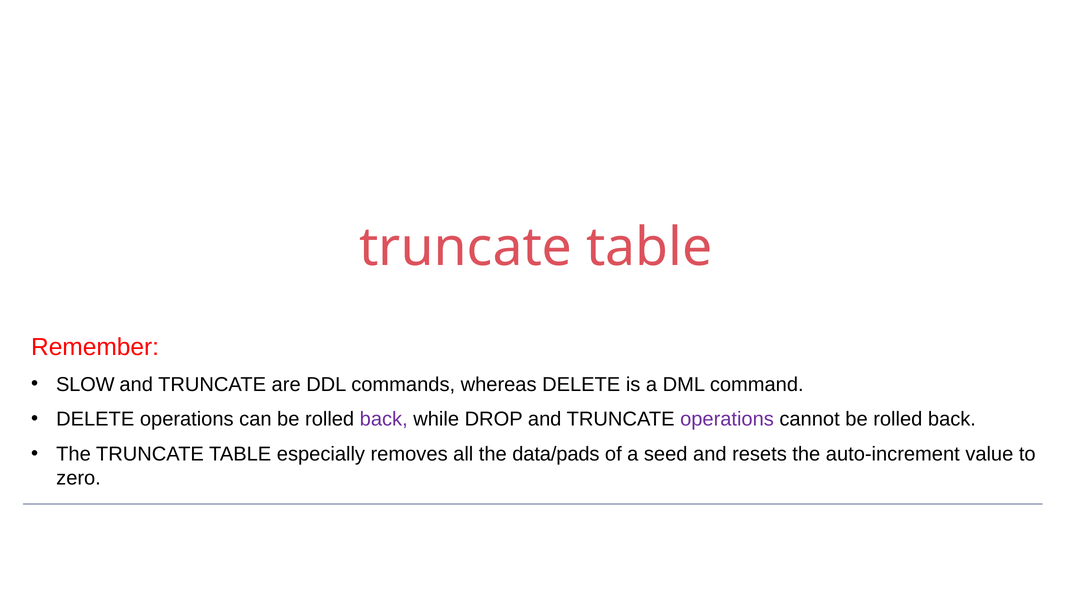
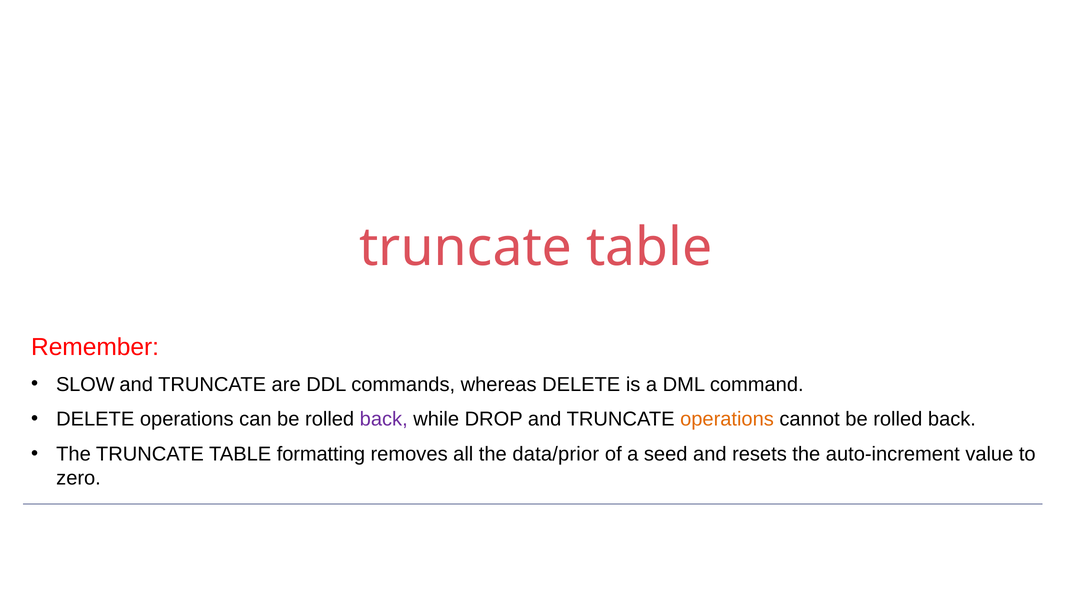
operations at (727, 419) colour: purple -> orange
especially: especially -> formatting
data/pads: data/pads -> data/prior
